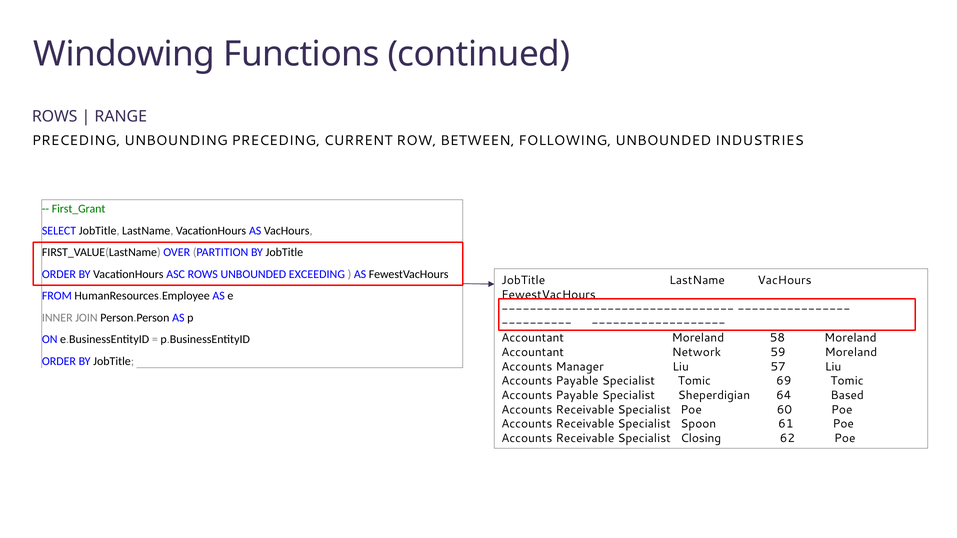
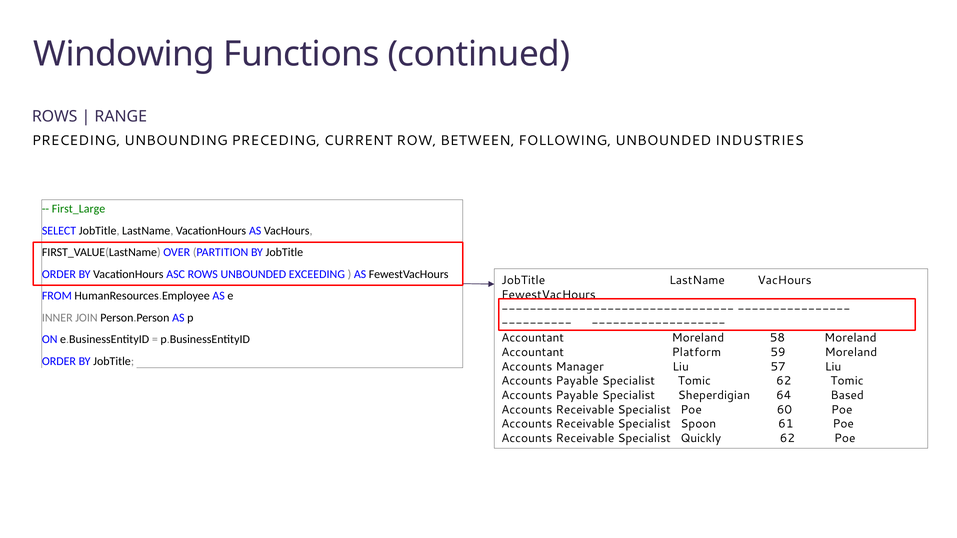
First_Grant: First_Grant -> First_Large
Network: Network -> Platform
Tomic 69: 69 -> 62
Closing: Closing -> Quickly
